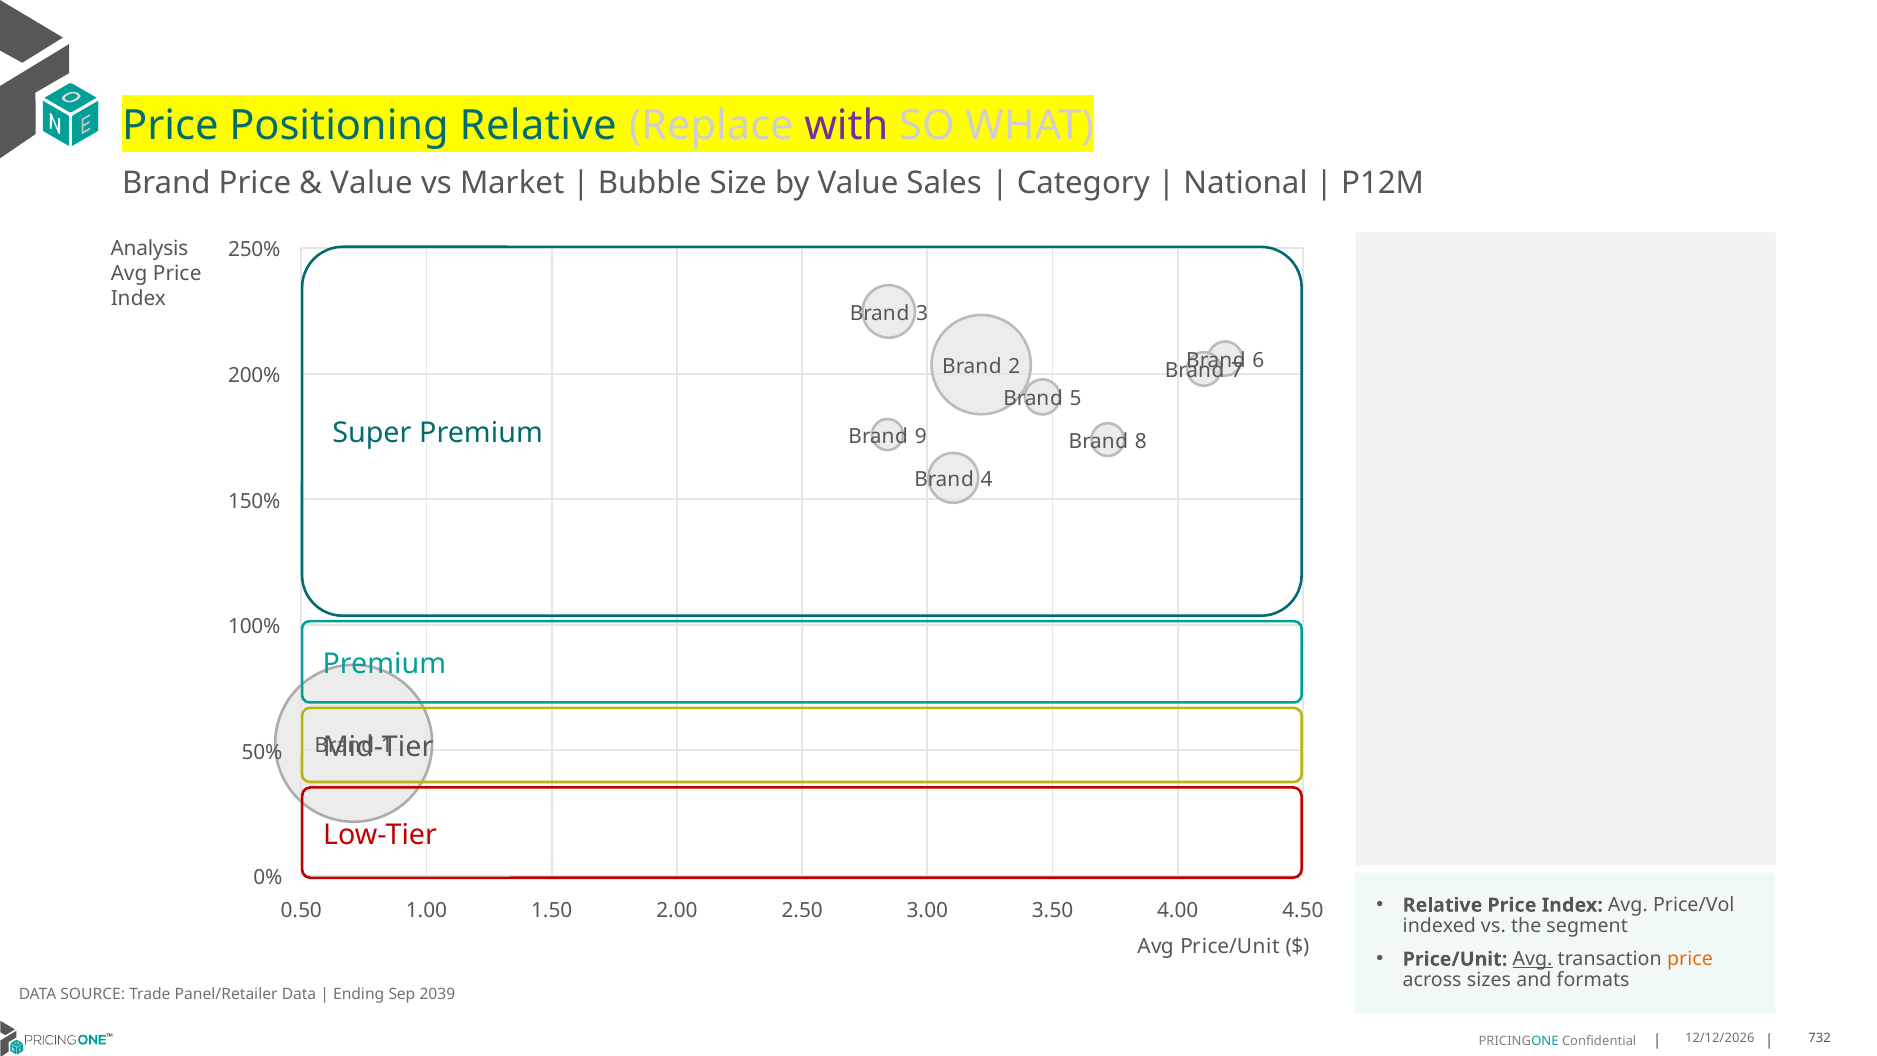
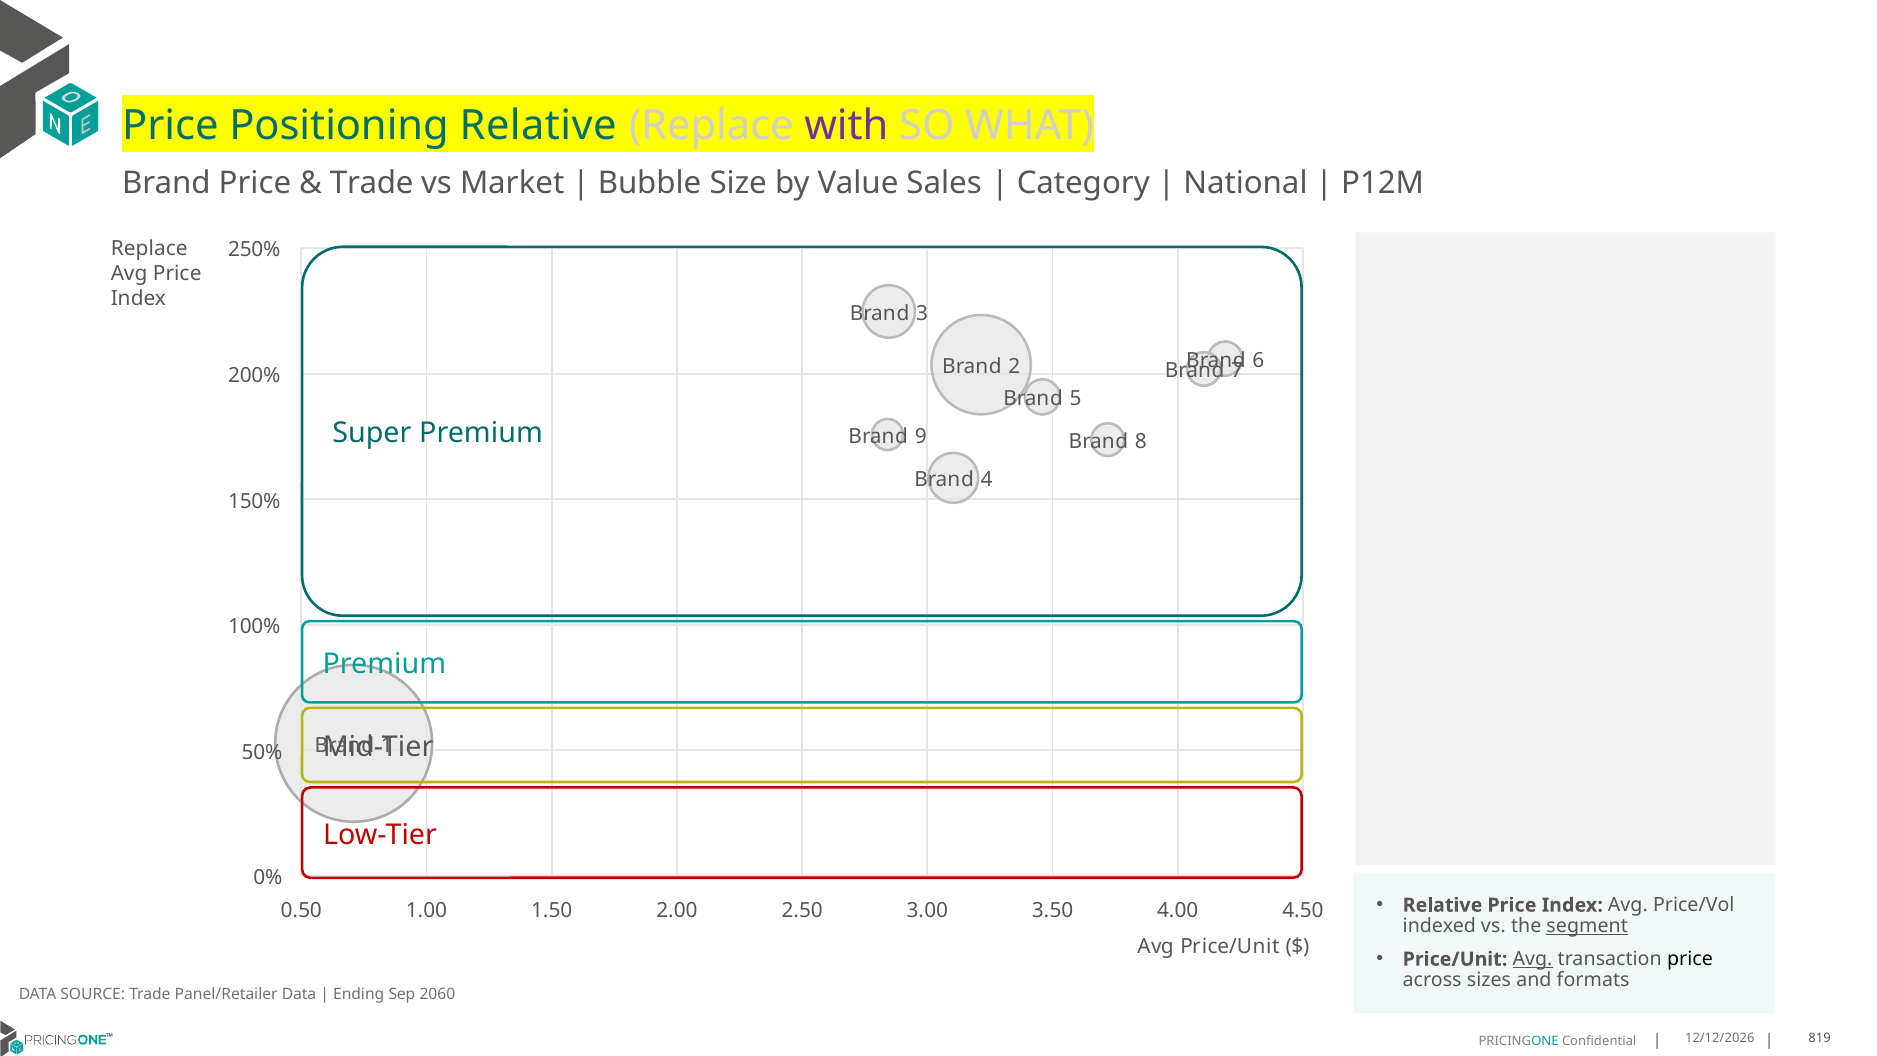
Value at (371, 183): Value -> Trade
Analysis at (149, 248): Analysis -> Replace
segment underline: none -> present
price at (1690, 959) colour: orange -> black
2039: 2039 -> 2060
732: 732 -> 819
